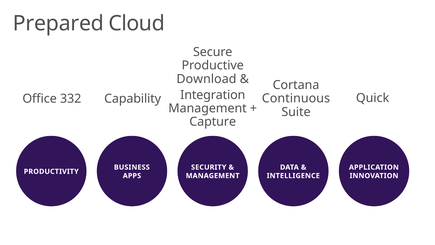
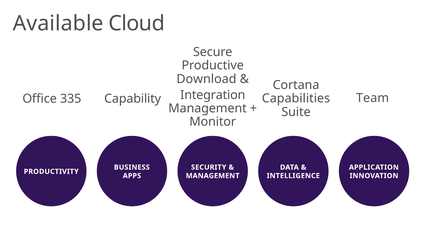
Prepared: Prepared -> Available
Quick: Quick -> Team
Continuous: Continuous -> Capabilities
332: 332 -> 335
Capture: Capture -> Monitor
